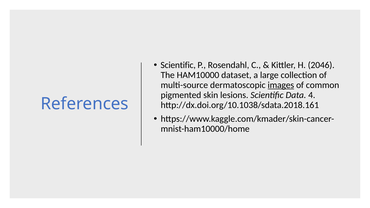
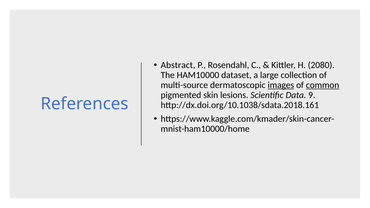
Scientific at (178, 65): Scientific -> Abstract
2046: 2046 -> 2080
common underline: none -> present
4: 4 -> 9
